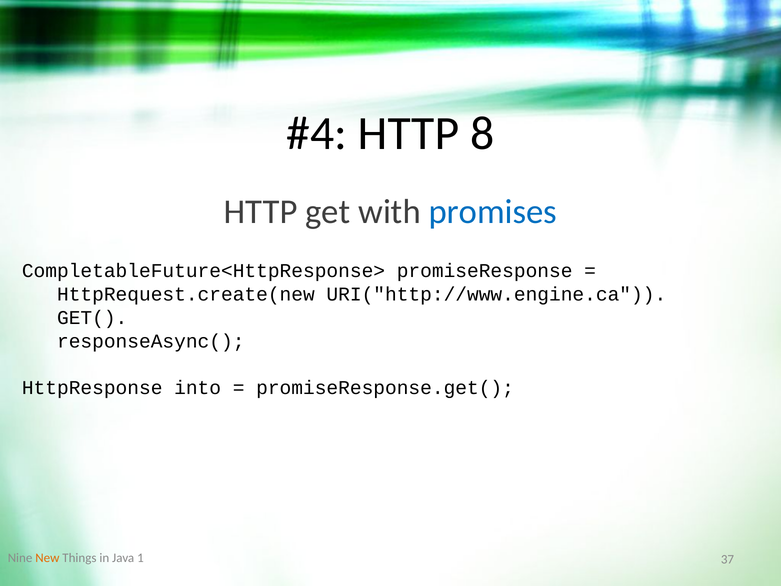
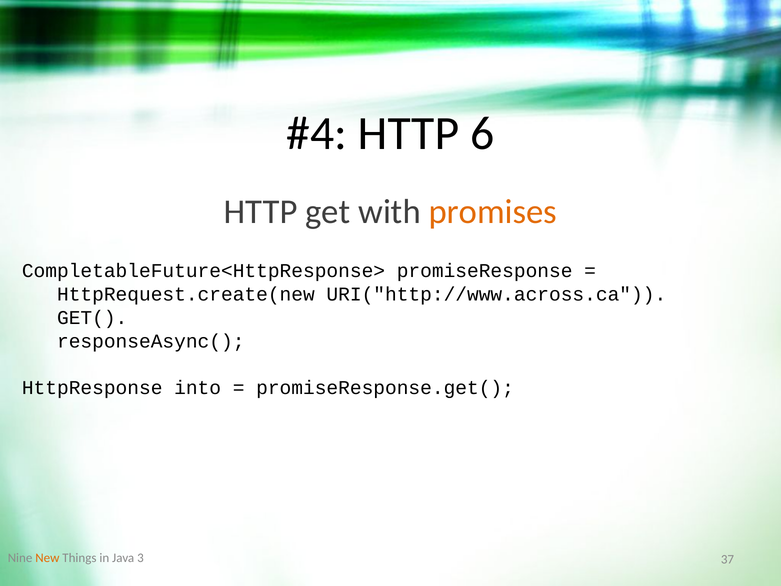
8: 8 -> 6
promises colour: blue -> orange
URI("http://www.engine.ca: URI("http://www.engine.ca -> URI("http://www.across.ca
1: 1 -> 3
